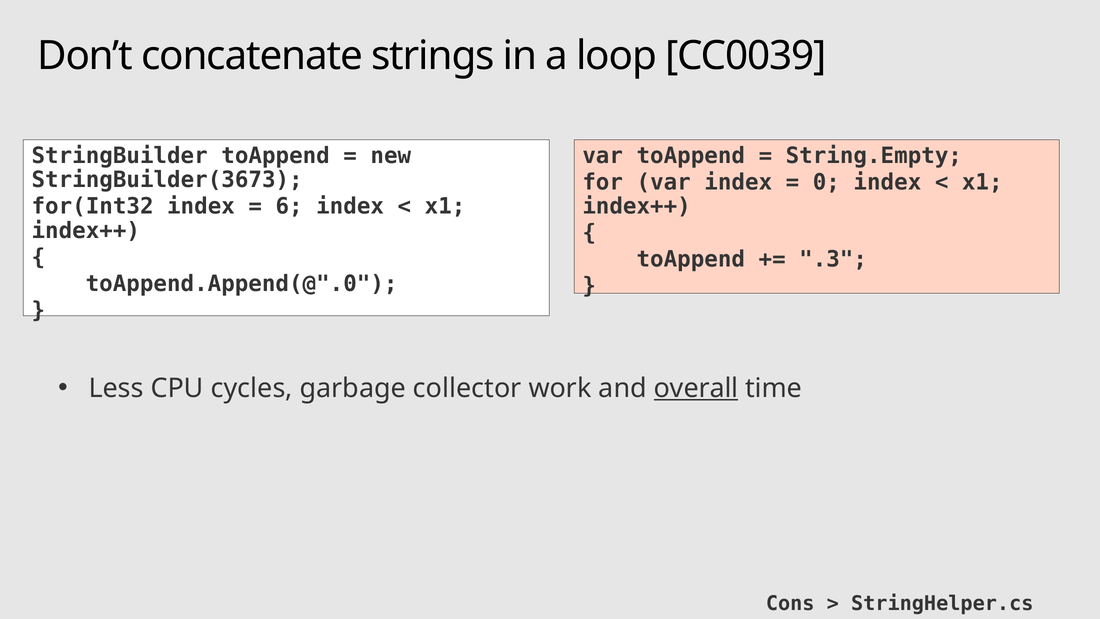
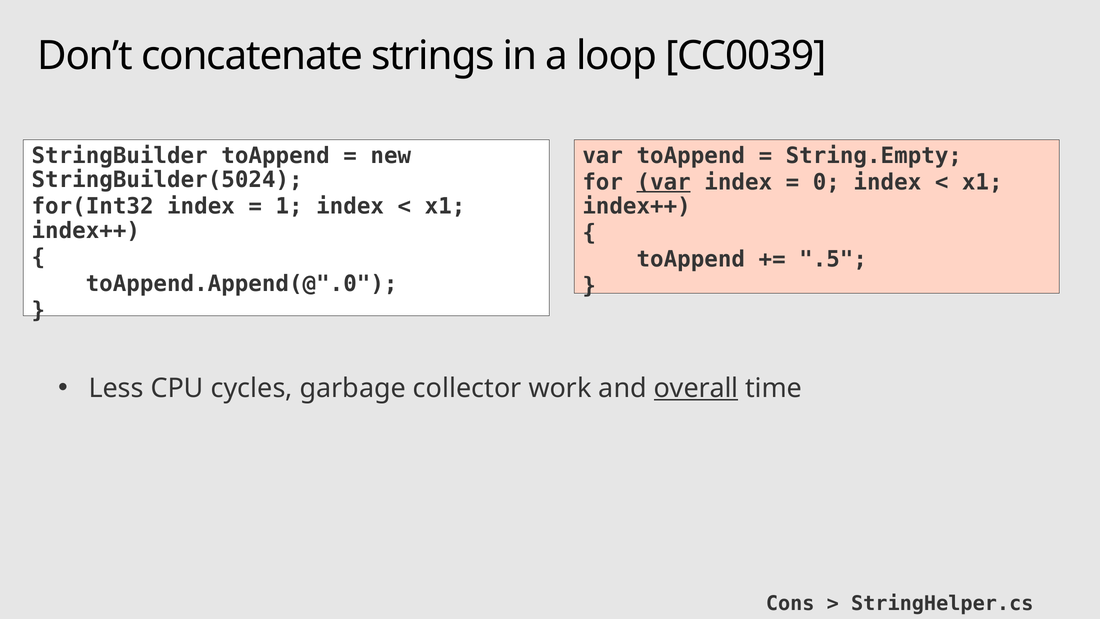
StringBuilder(3673: StringBuilder(3673 -> StringBuilder(5024
var at (664, 182) underline: none -> present
6: 6 -> 1
.3: .3 -> .5
